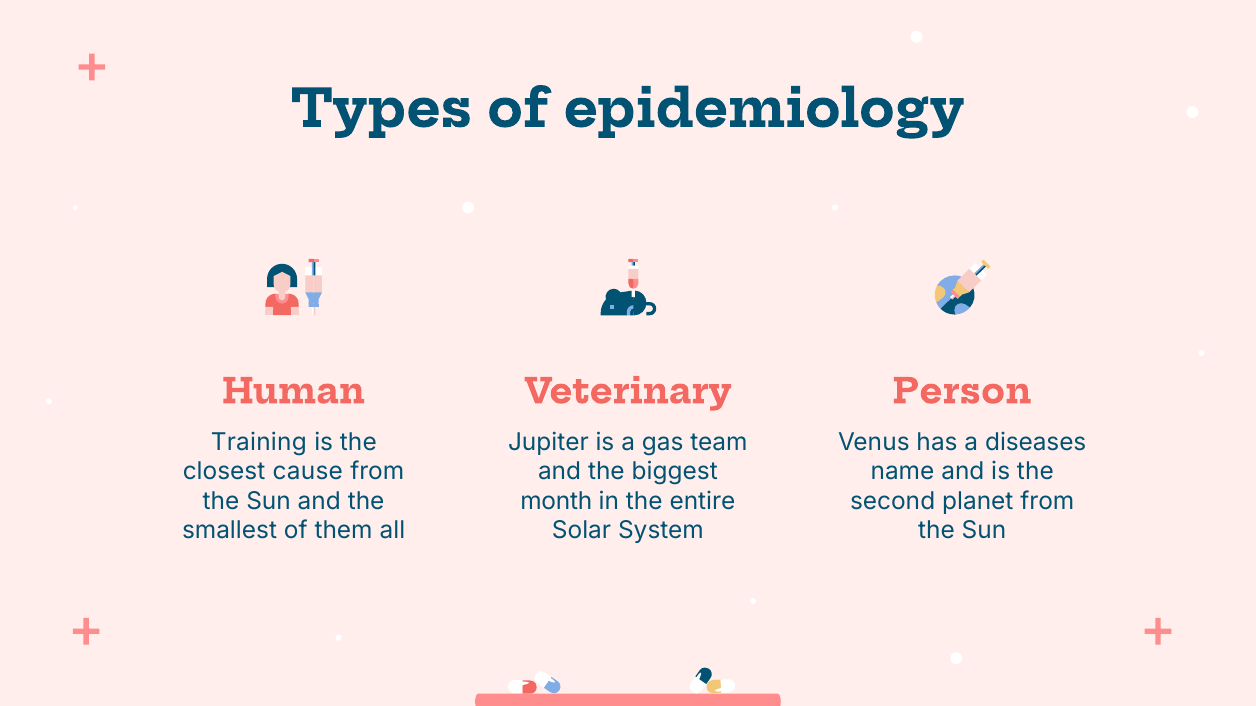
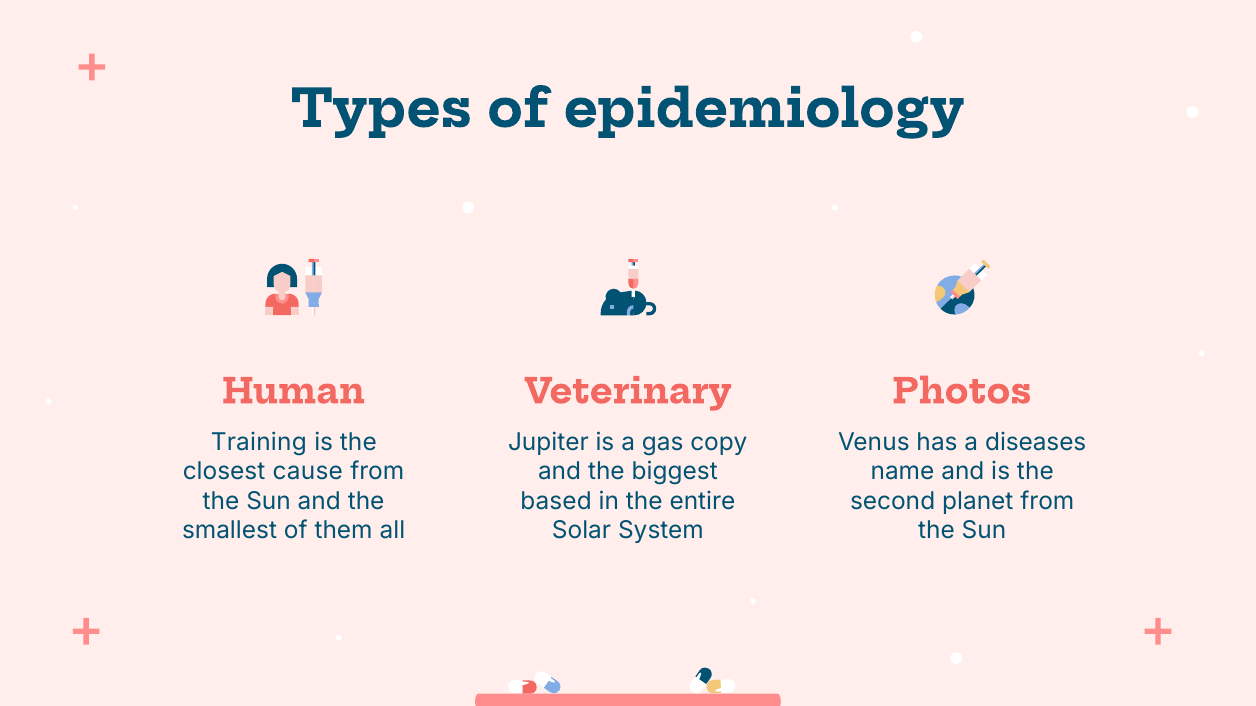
Person: Person -> Photos
team: team -> copy
month: month -> based
